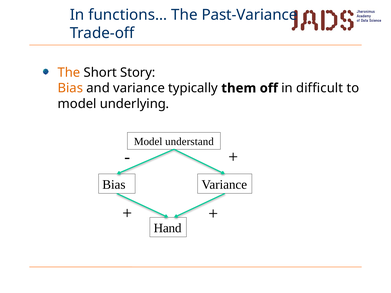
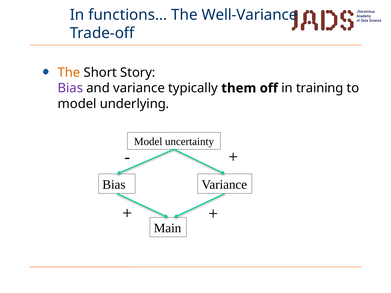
Past-Variance: Past-Variance -> Well-Variance
Bias at (70, 88) colour: orange -> purple
difficult: difficult -> training
understand: understand -> uncertainty
Hand: Hand -> Main
